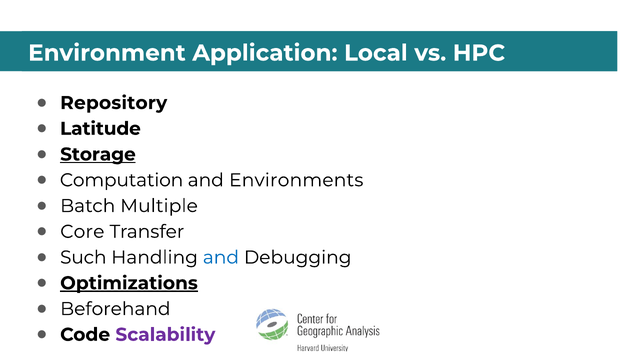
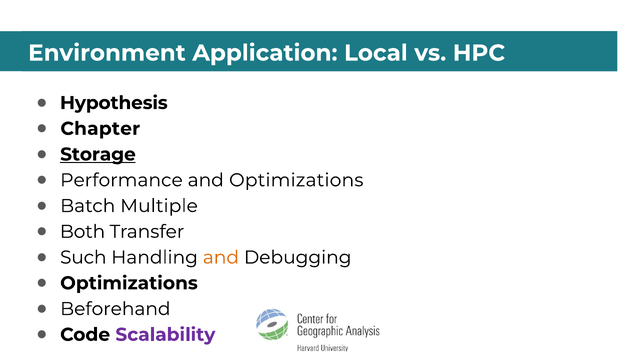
Repository: Repository -> Hypothesis
Latitude: Latitude -> Chapter
Computation: Computation -> Performance
and Environments: Environments -> Optimizations
Core: Core -> Both
and at (221, 257) colour: blue -> orange
Optimizations at (129, 283) underline: present -> none
